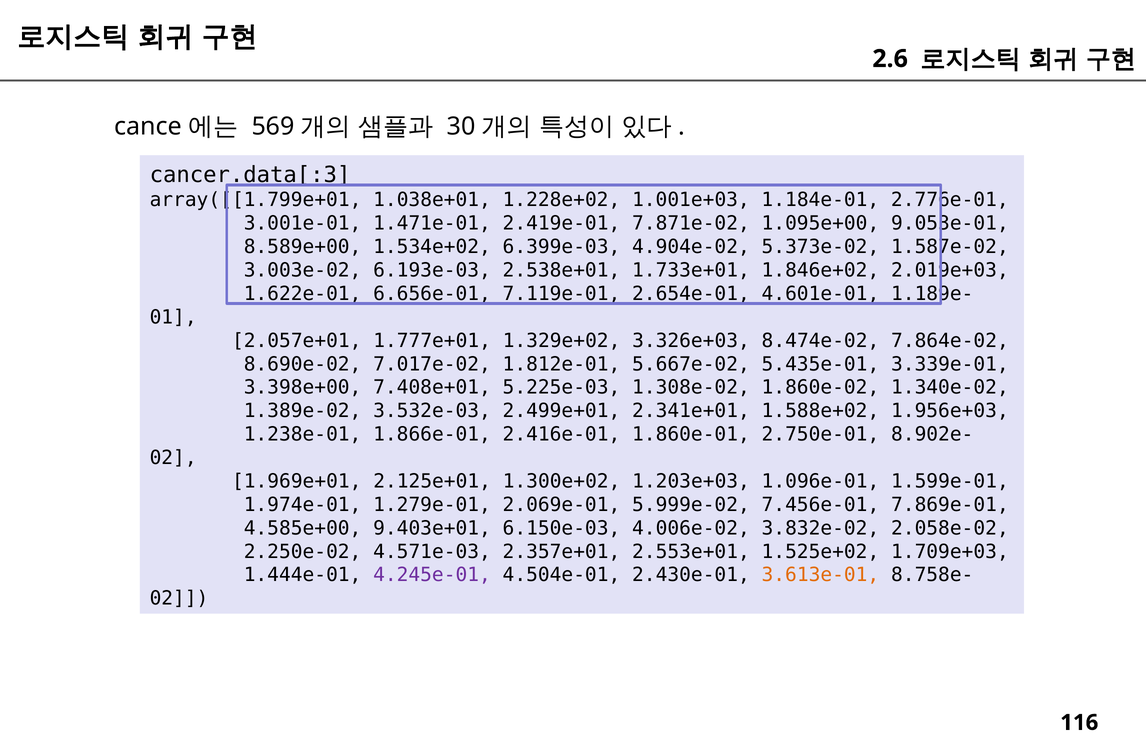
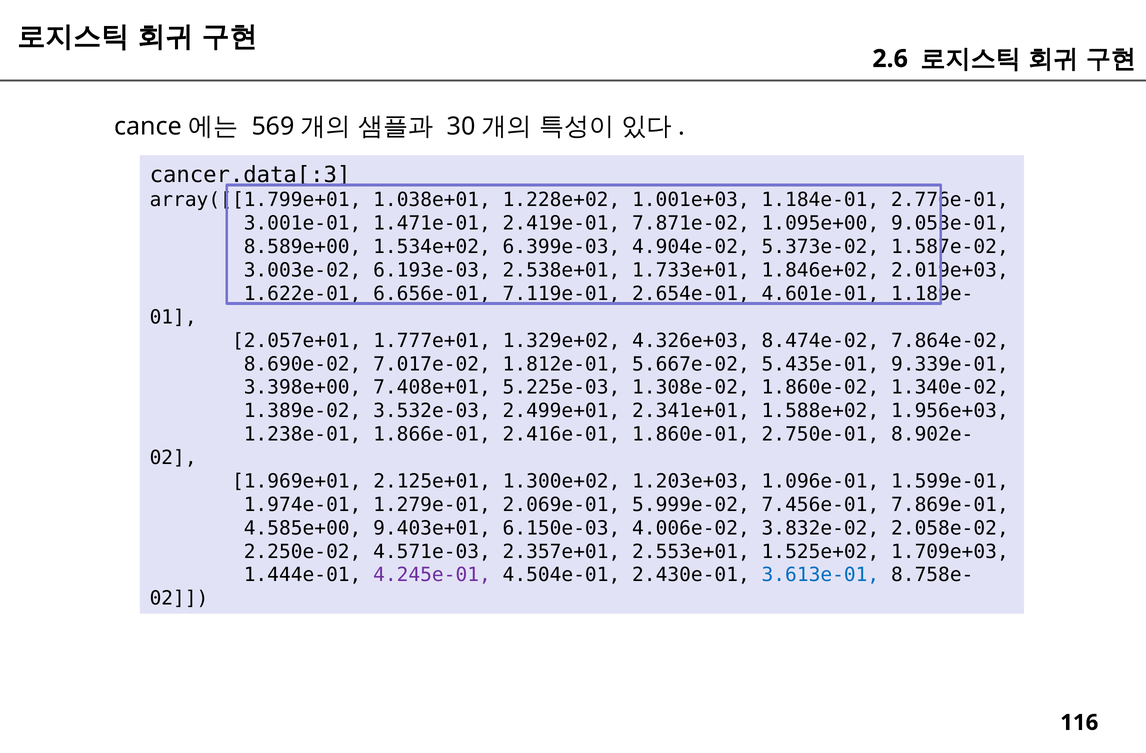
3.326e+03: 3.326e+03 -> 4.326e+03
3.339e-01: 3.339e-01 -> 9.339e-01
3.613e-01 colour: orange -> blue
